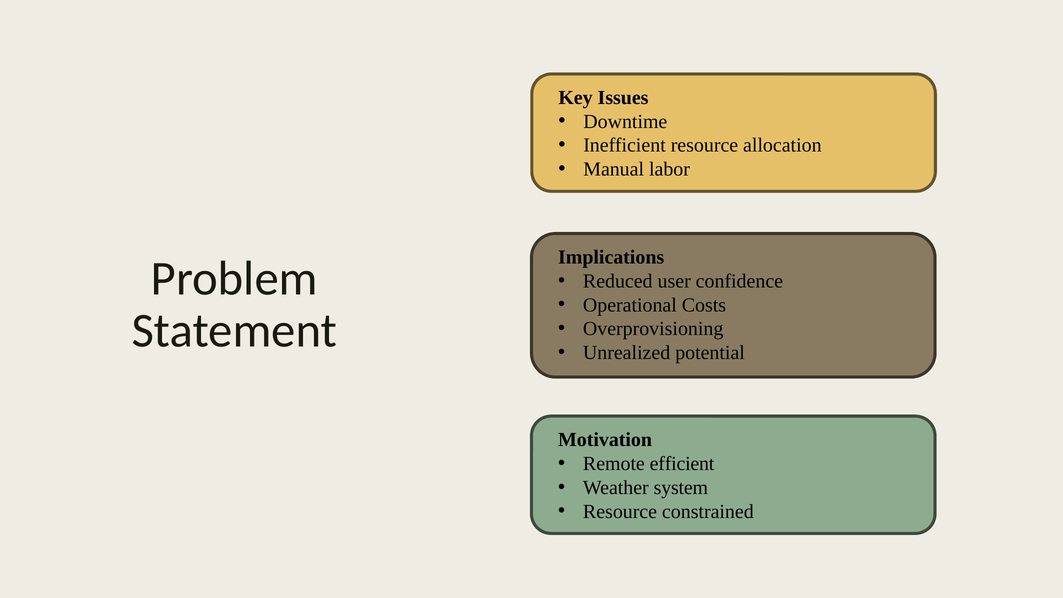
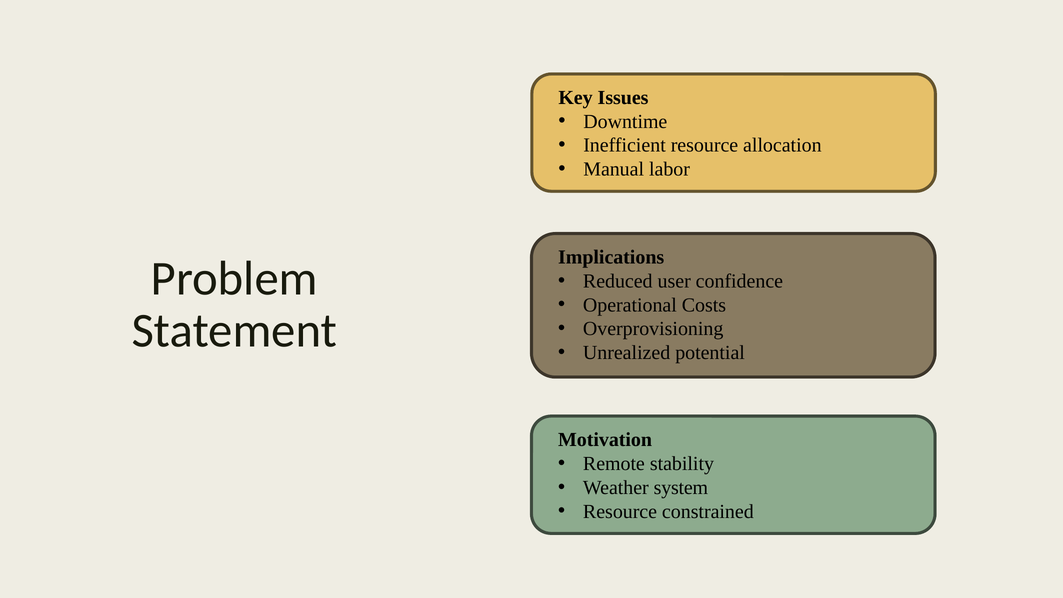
efficient: efficient -> stability
